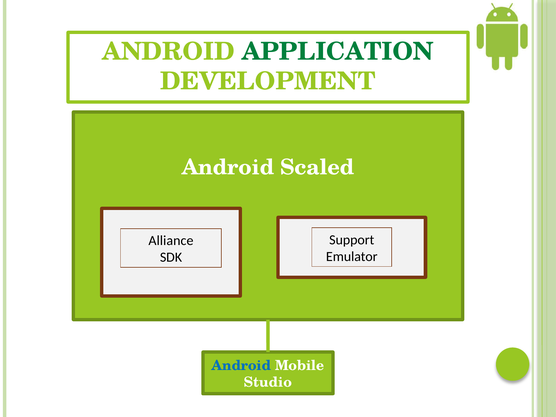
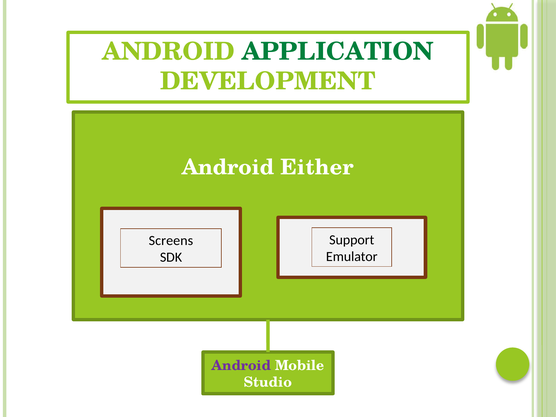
Scaled: Scaled -> Either
Alliance: Alliance -> Screens
Android at (241, 366) colour: blue -> purple
